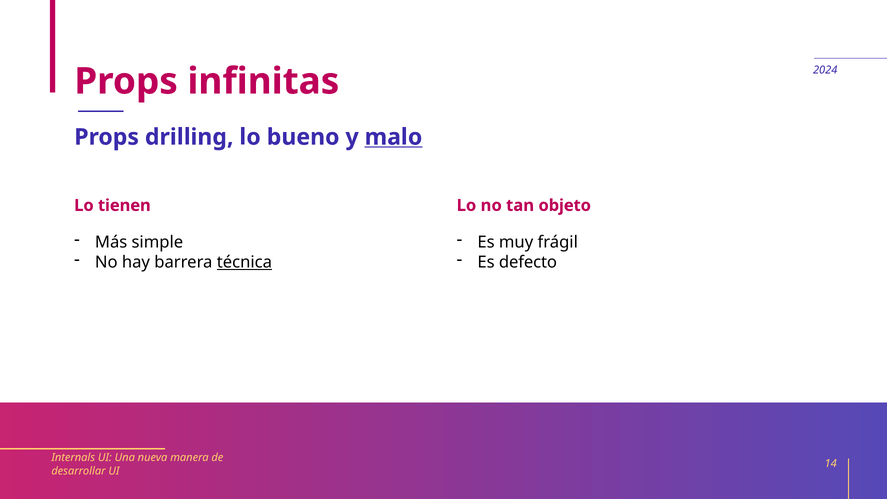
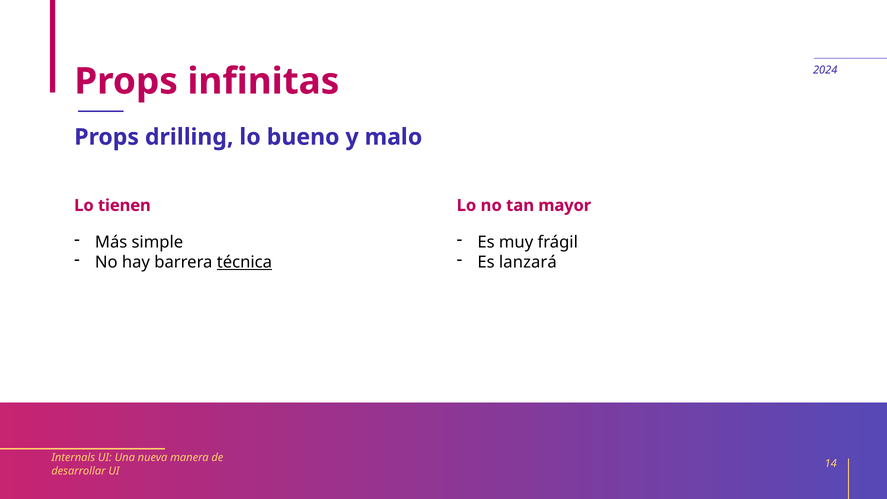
malo underline: present -> none
objeto: objeto -> mayor
defecto: defecto -> lanzará
